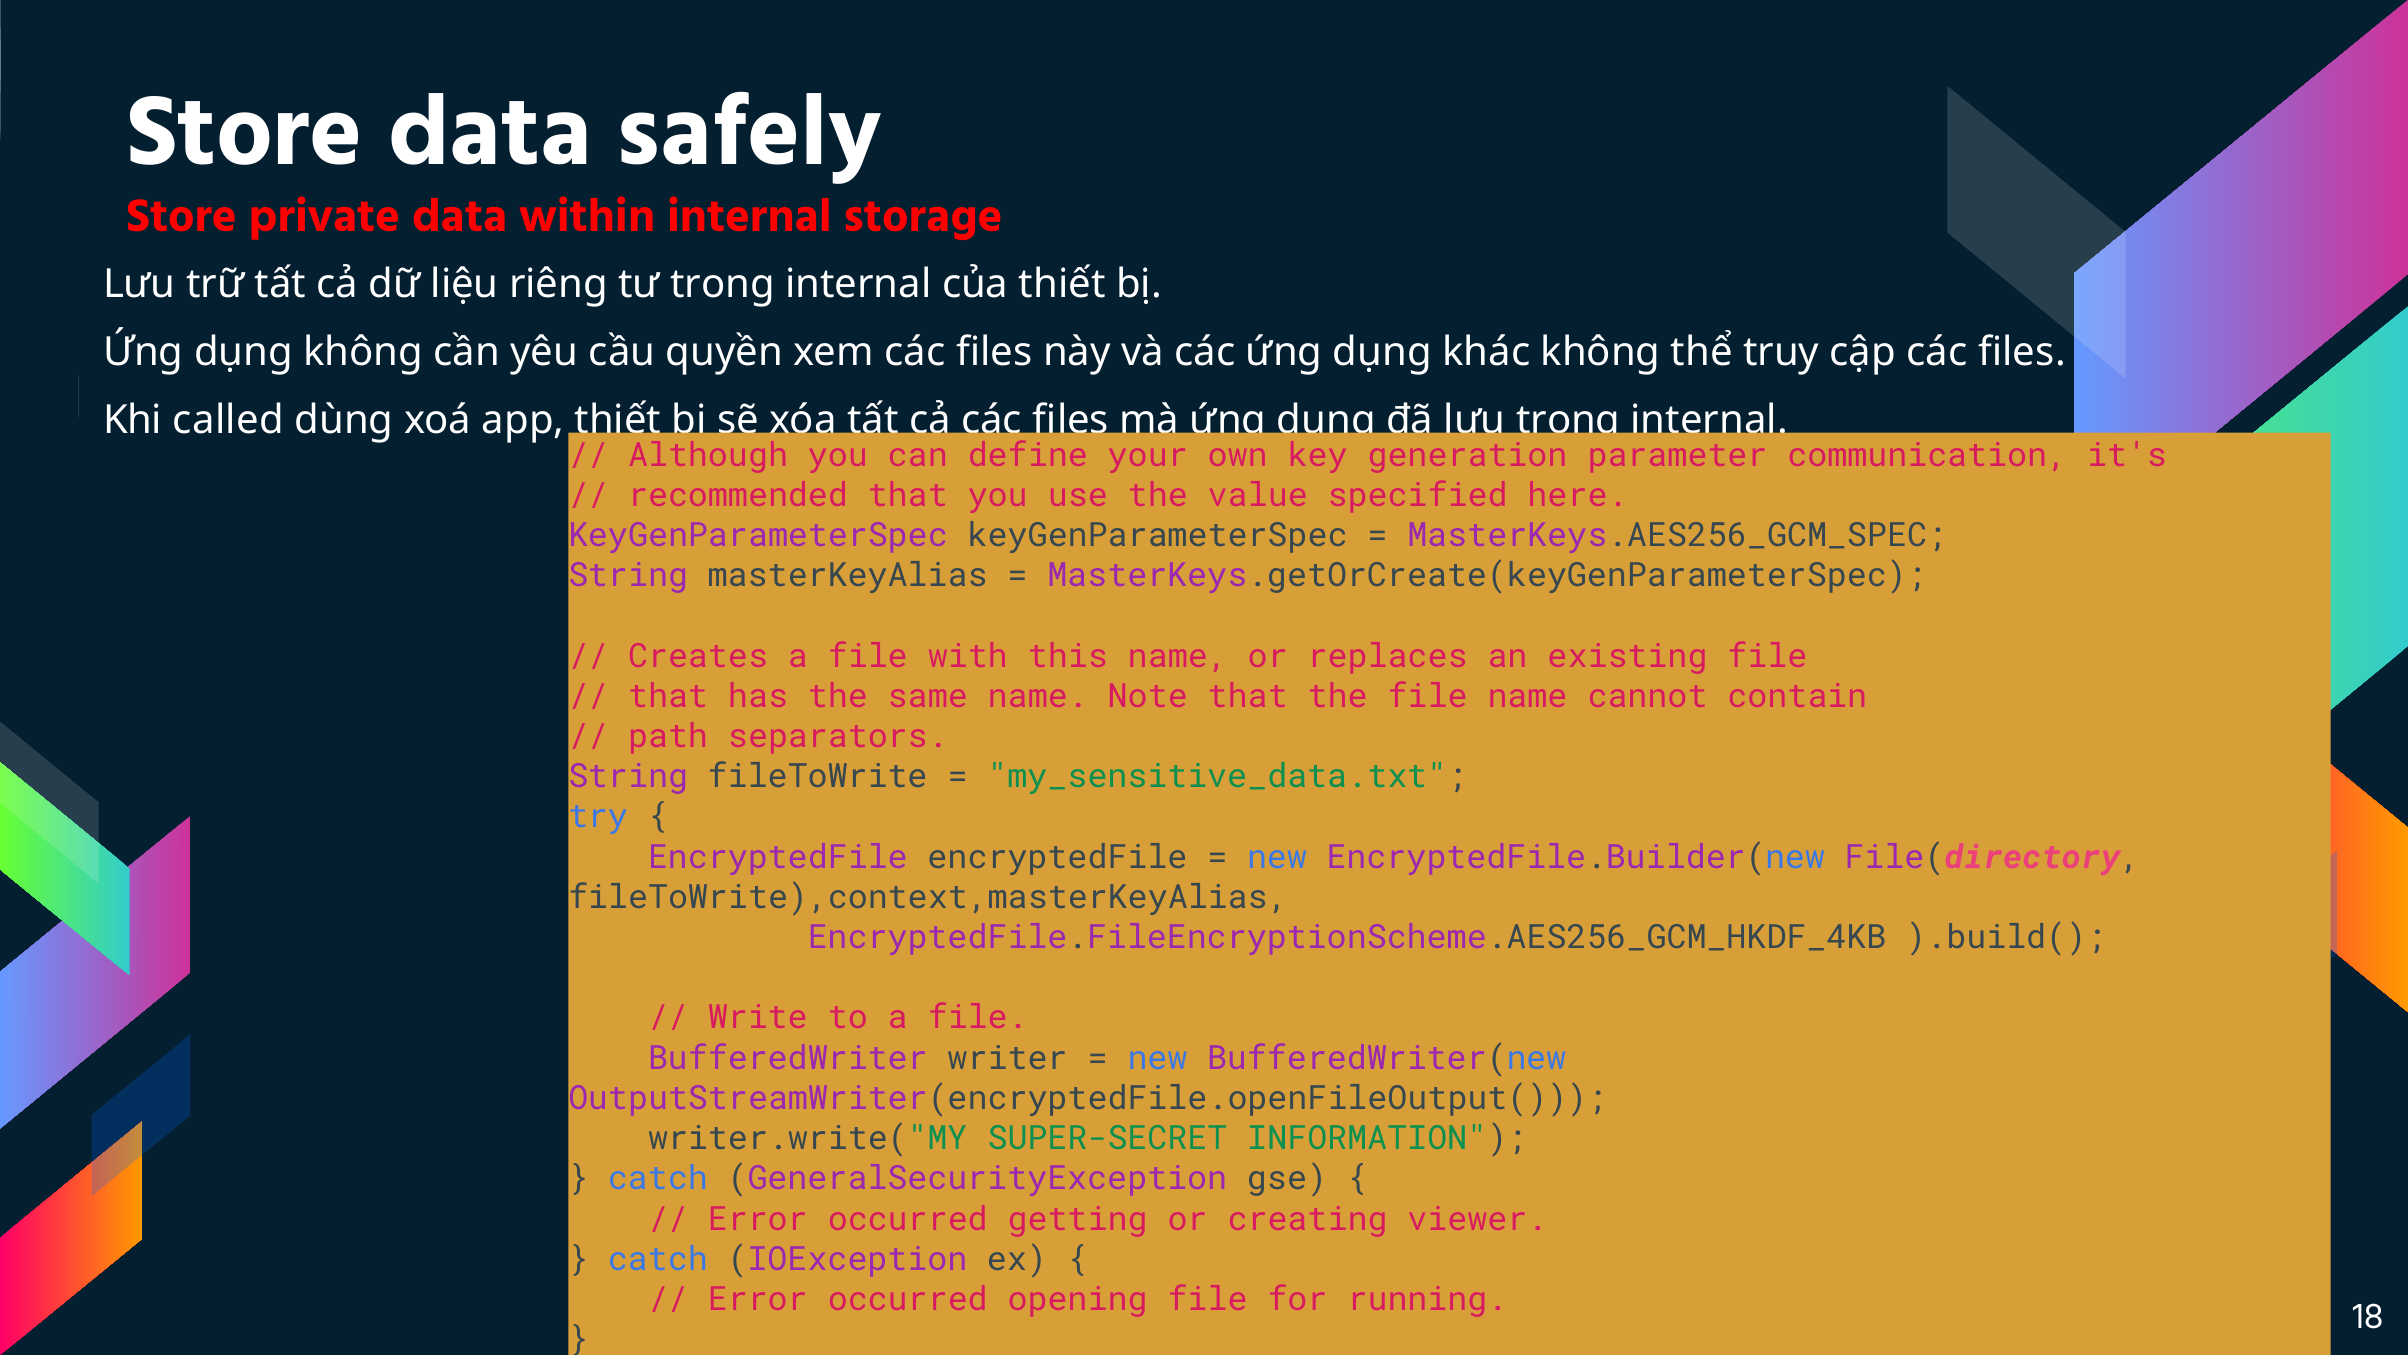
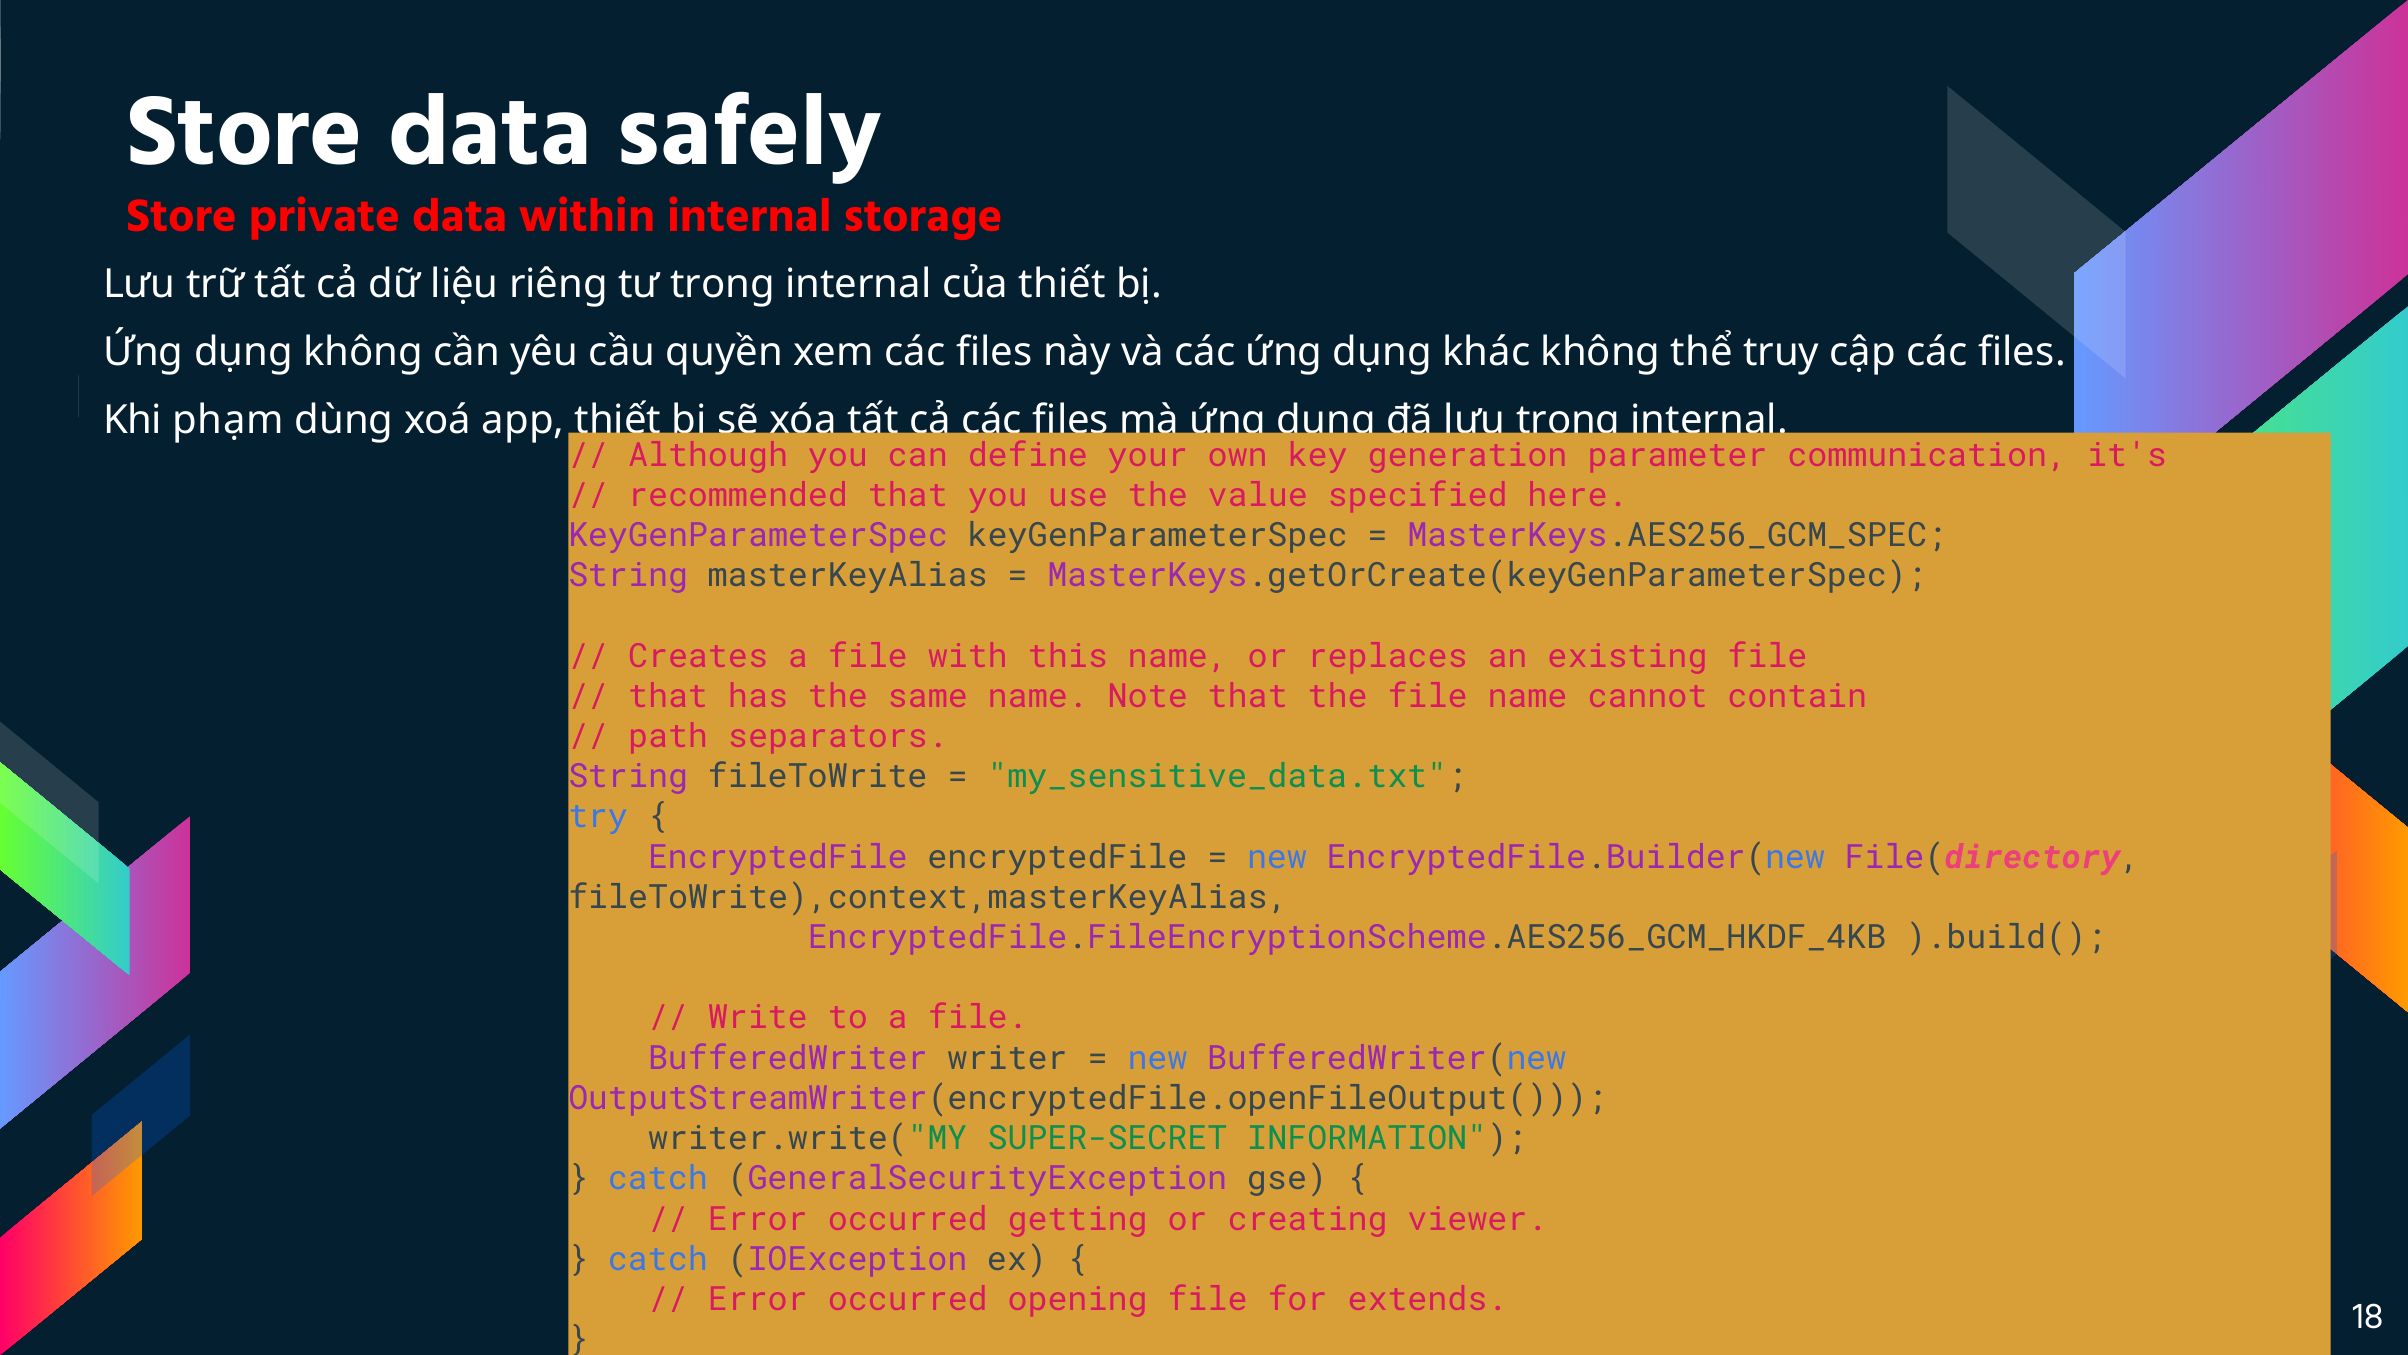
called: called -> phạm
running: running -> extends
